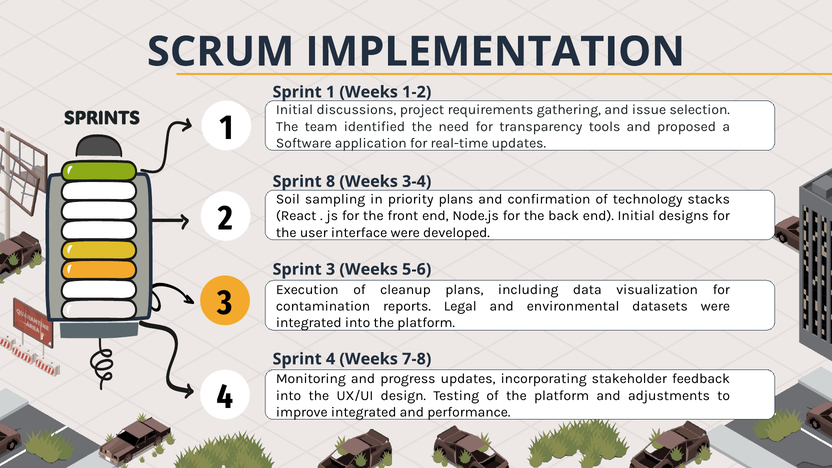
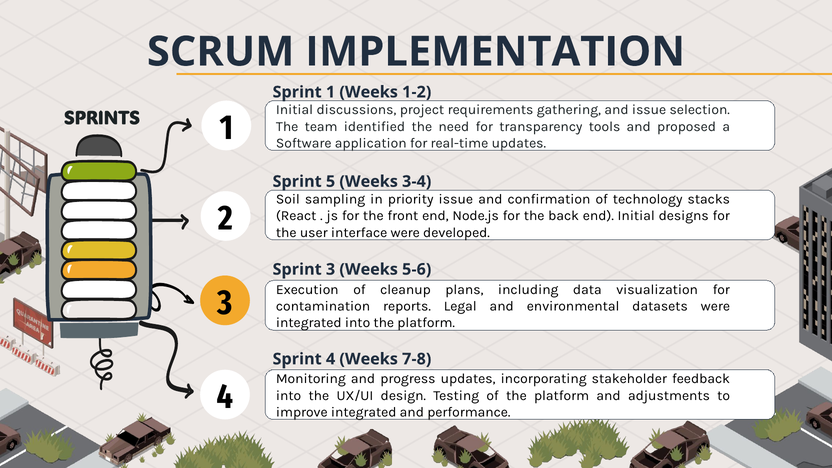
8: 8 -> 5
priority plans: plans -> issue
